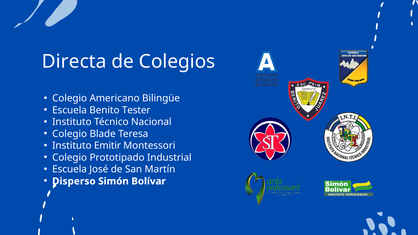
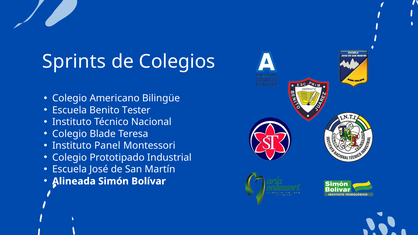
Directa: Directa -> Sprints
Emitir: Emitir -> Panel
Disperso: Disperso -> Alineada
